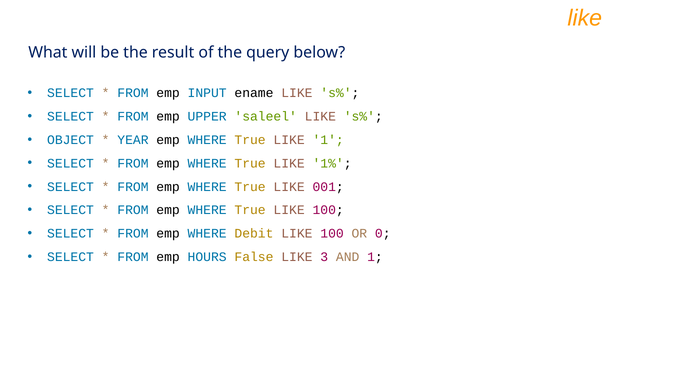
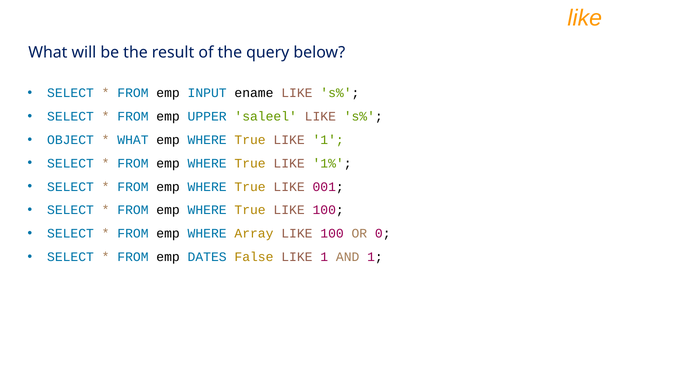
YEAR at (133, 140): YEAR -> WHAT
Debit: Debit -> Array
HOURS: HOURS -> DATES
False LIKE 3: 3 -> 1
